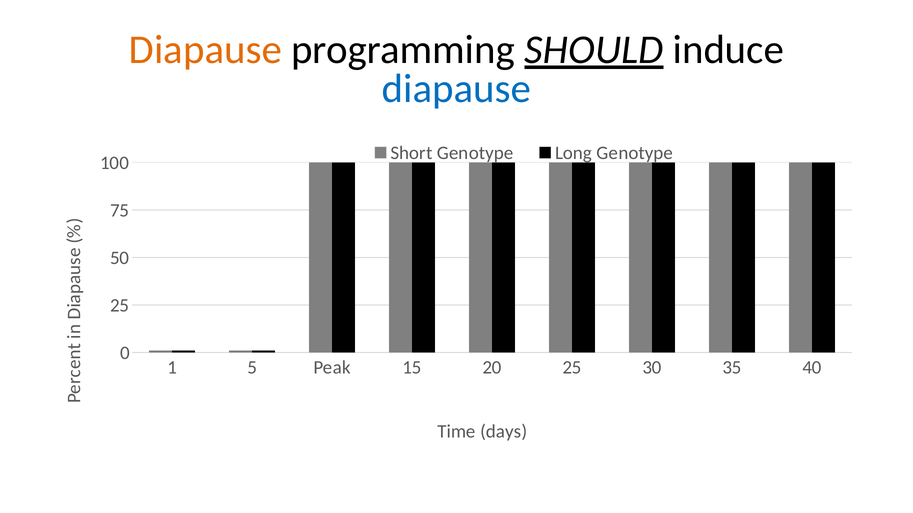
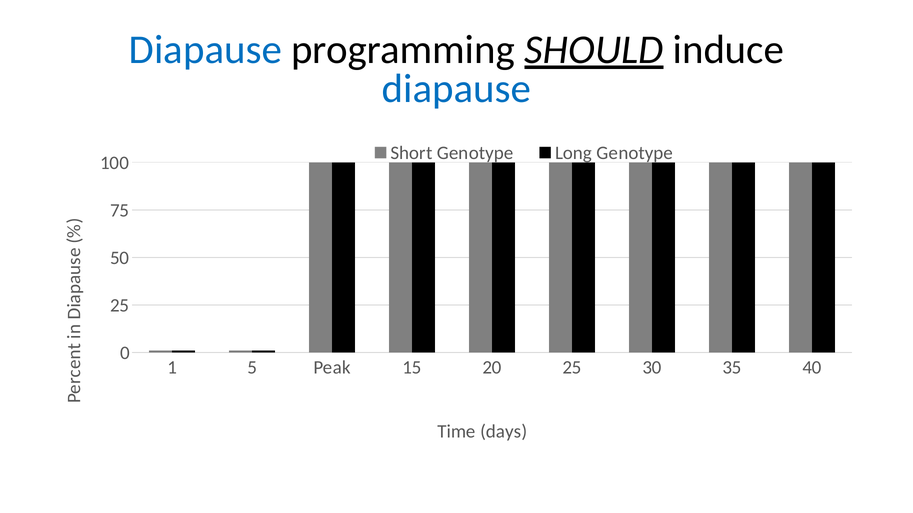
Diapause at (205, 50) colour: orange -> blue
